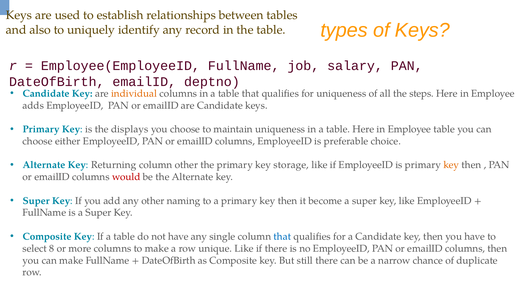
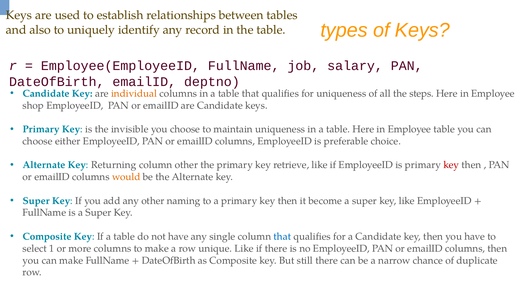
adds: adds -> shop
displays: displays -> invisible
storage: storage -> retrieve
key at (451, 165) colour: orange -> red
would colour: red -> orange
8: 8 -> 1
